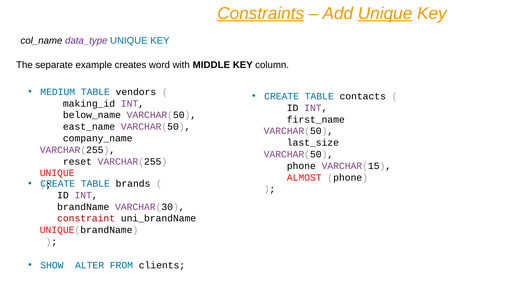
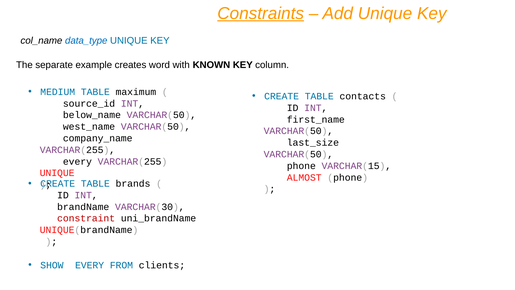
Unique at (385, 13) underline: present -> none
data_type colour: purple -> blue
MIDDLE: MIDDLE -> KNOWN
vendors: vendors -> maximum
making_id: making_id -> source_id
east_name: east_name -> west_name
reset at (77, 161): reset -> every
SHOW ALTER: ALTER -> EVERY
